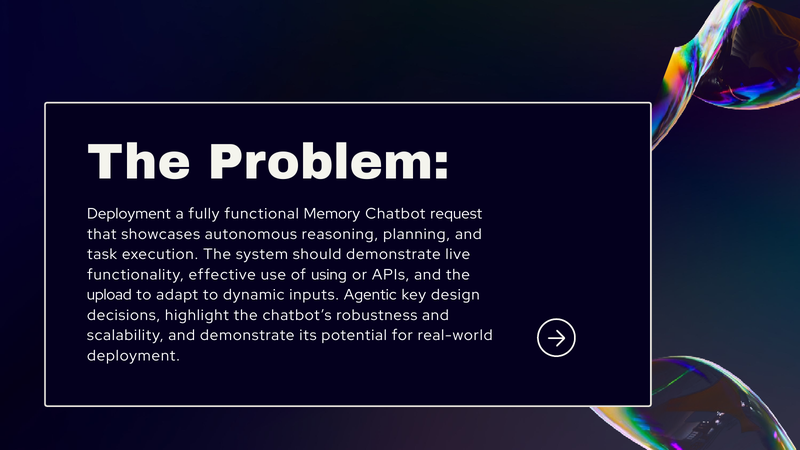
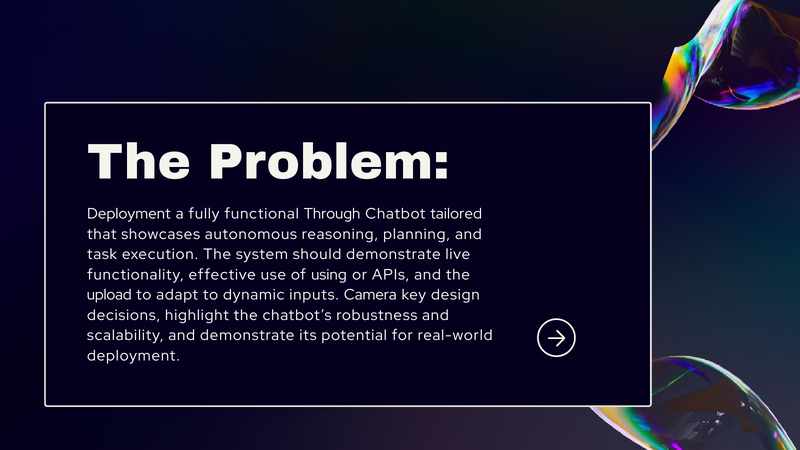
Memory: Memory -> Through
request: request -> tailored
Agentic: Agentic -> Camera
